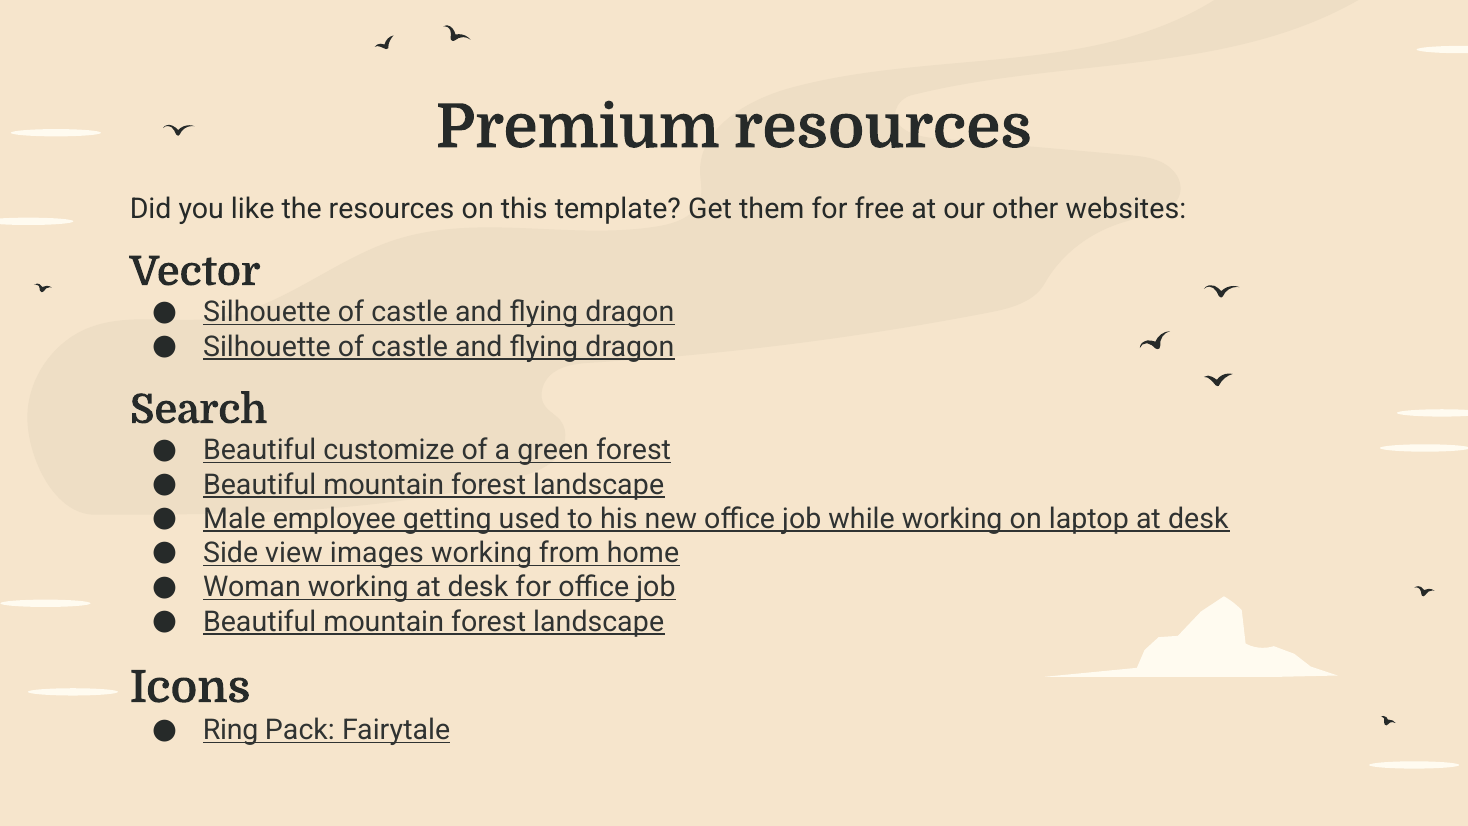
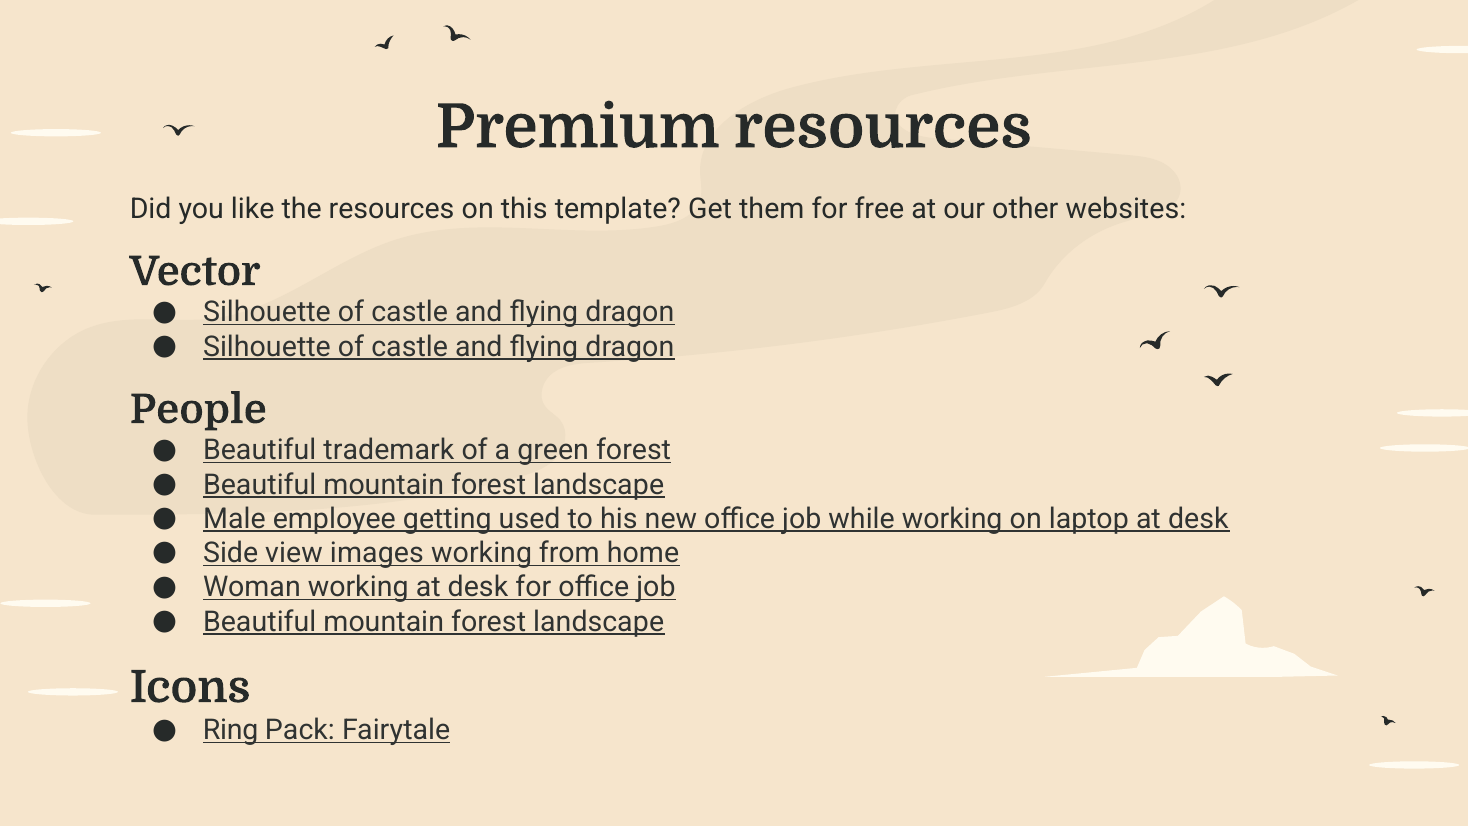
Search: Search -> People
customize: customize -> trademark
